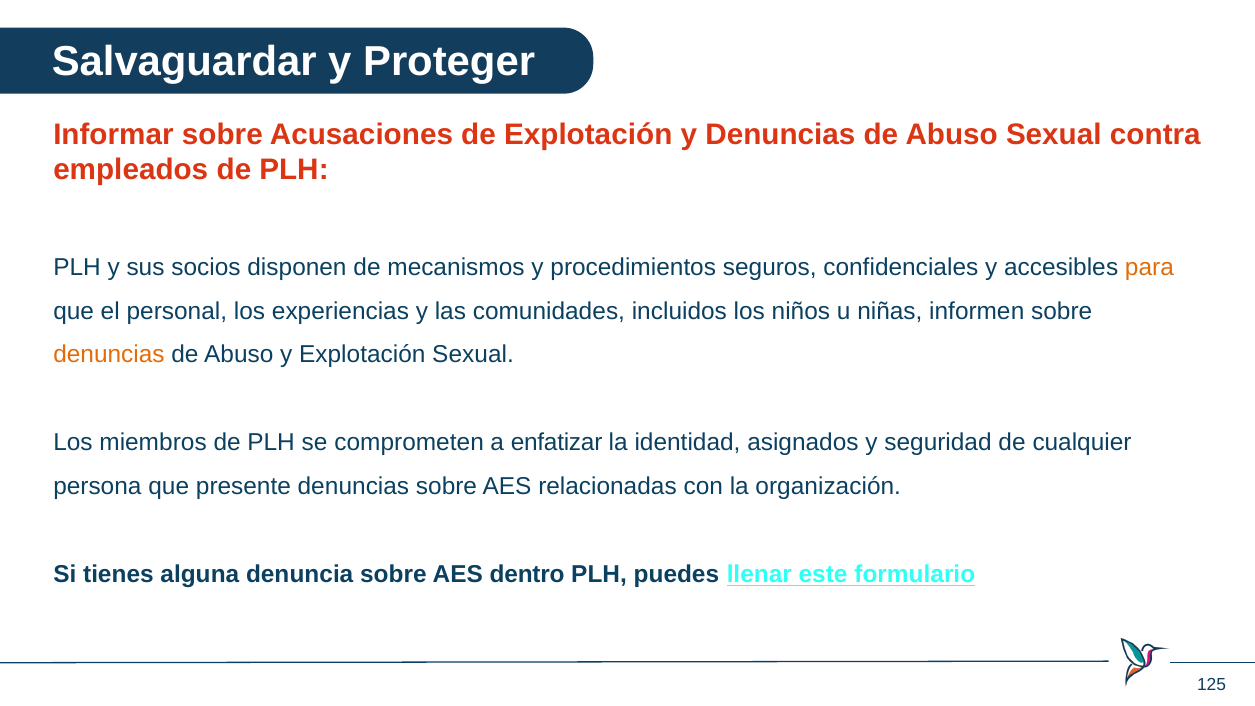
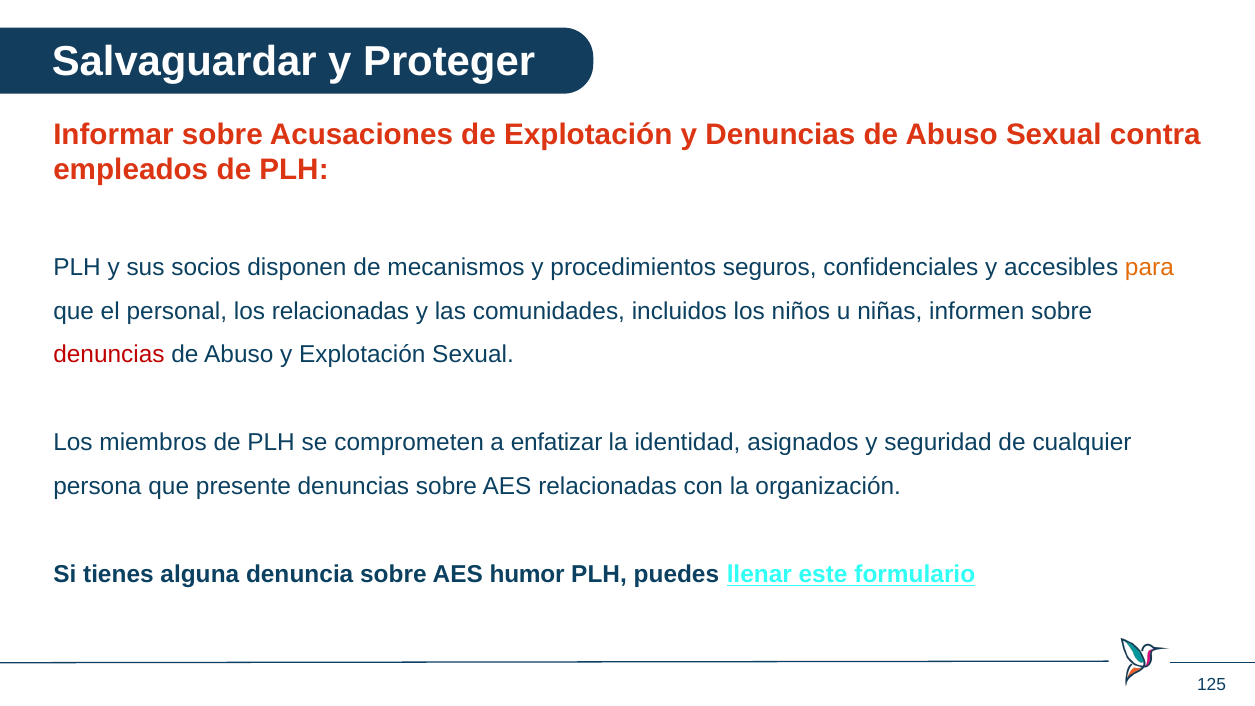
los experiencias: experiencias -> relacionadas
denuncias at (109, 355) colour: orange -> red
dentro: dentro -> humor
